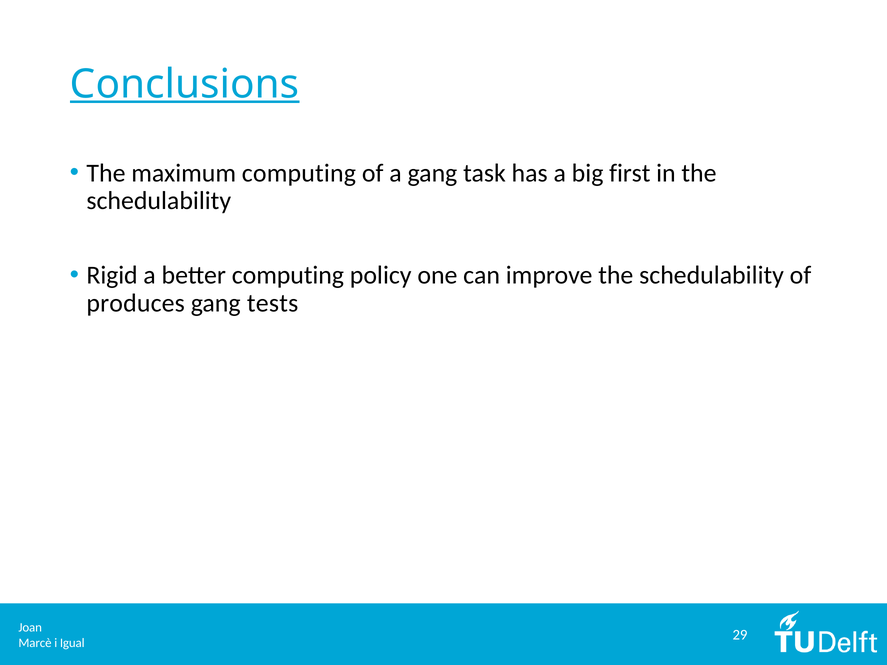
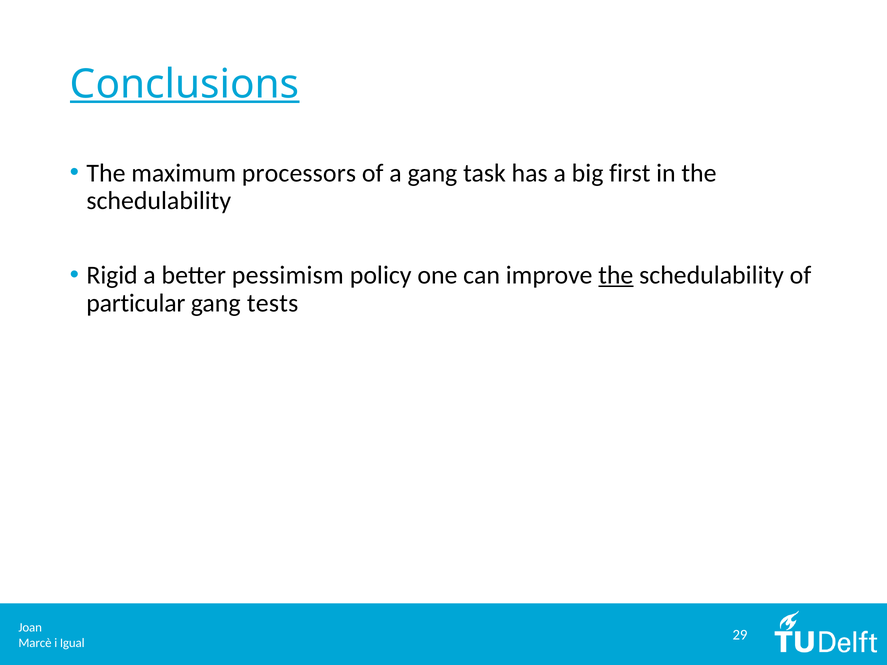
maximum computing: computing -> processors
better computing: computing -> pessimism
the at (616, 275) underline: none -> present
produces: produces -> particular
